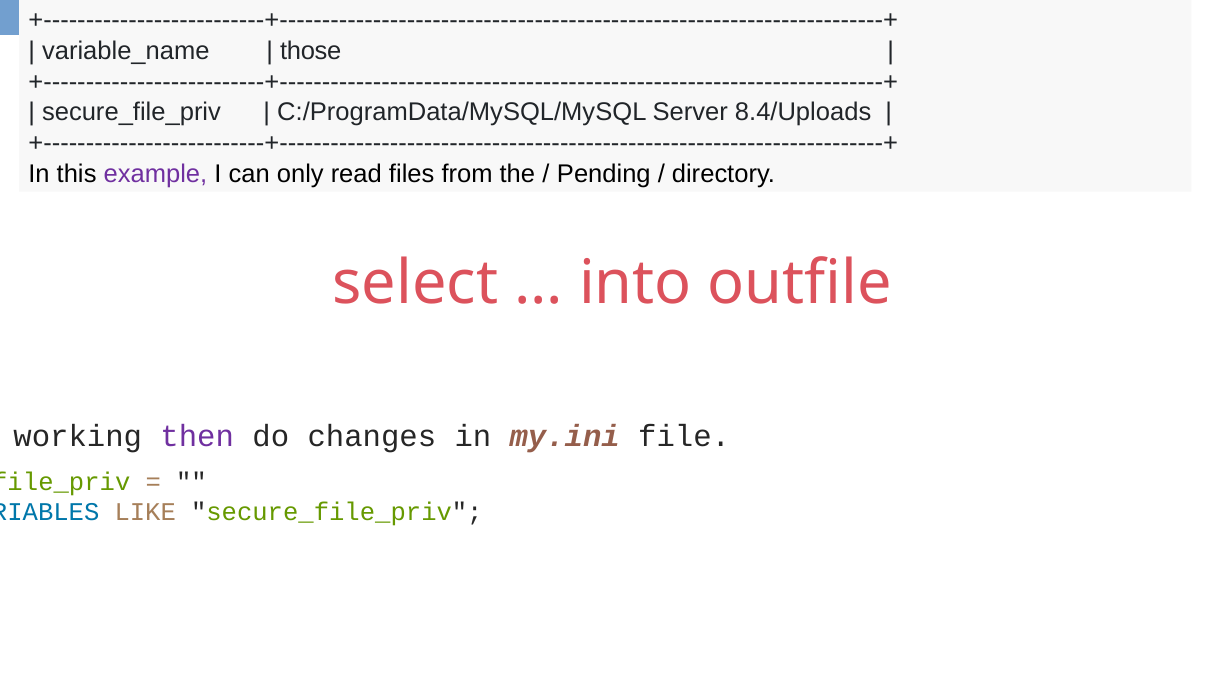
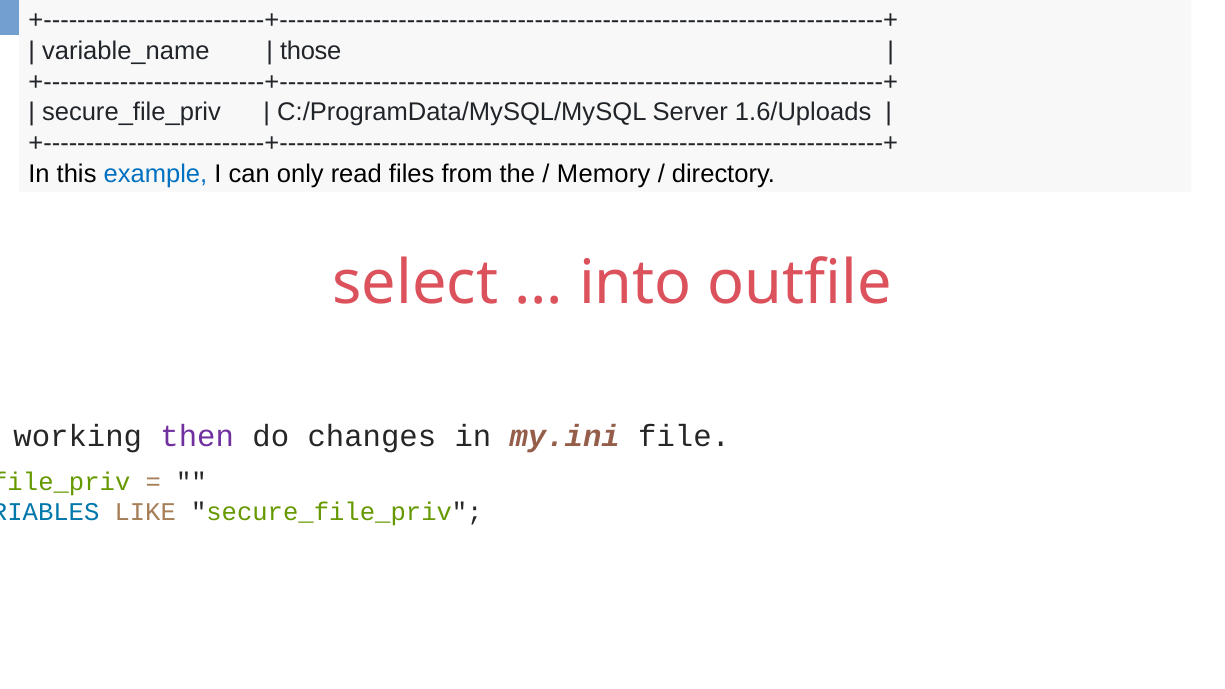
8.4/Uploads: 8.4/Uploads -> 1.6/Uploads
example colour: purple -> blue
Pending: Pending -> Memory
